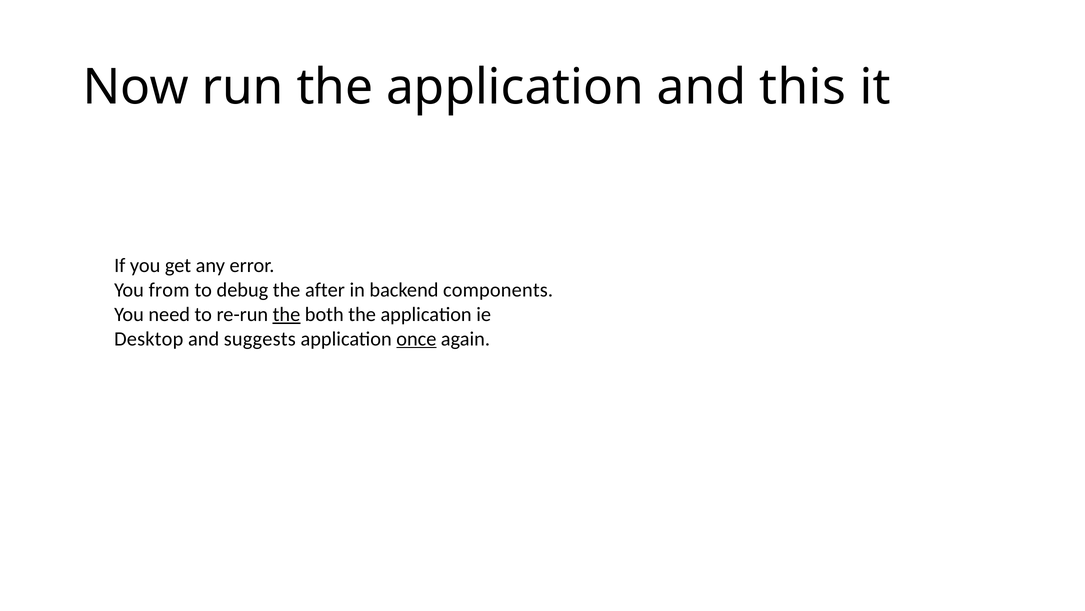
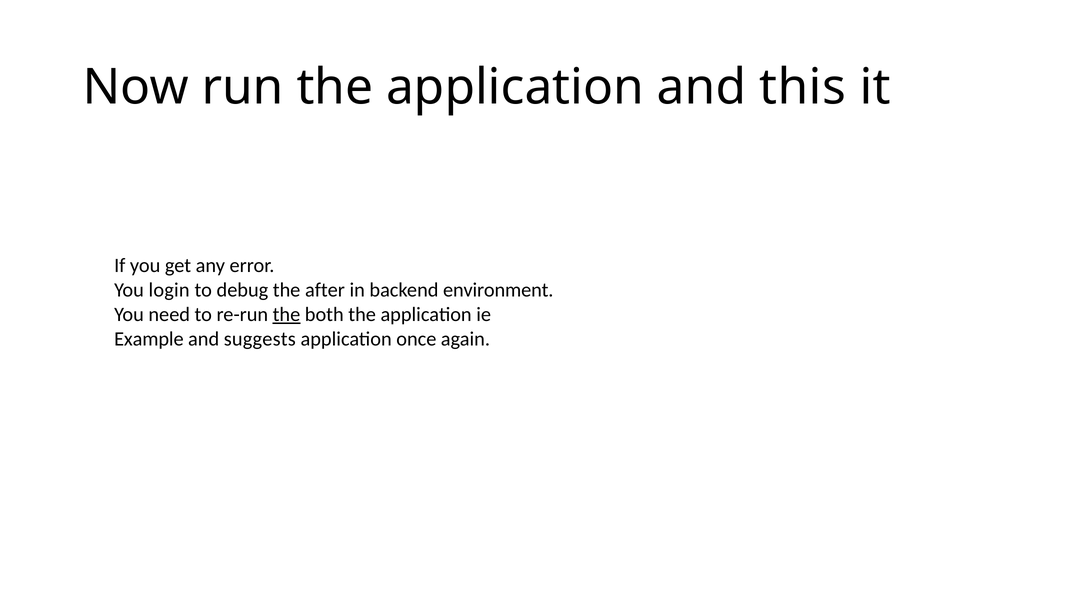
from: from -> login
components: components -> environment
Desktop: Desktop -> Example
once underline: present -> none
